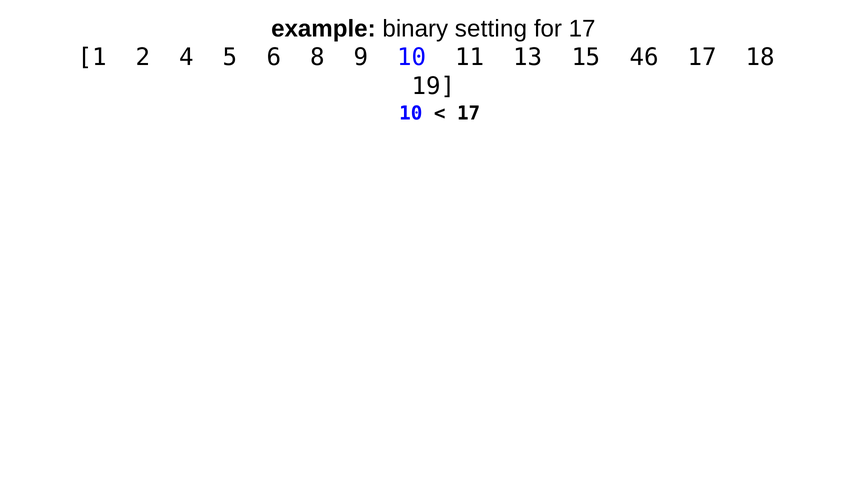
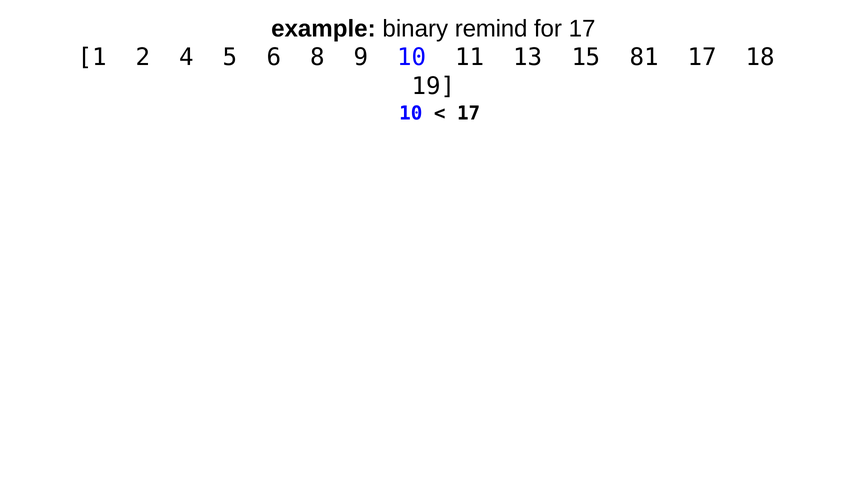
setting: setting -> remind
46: 46 -> 81
